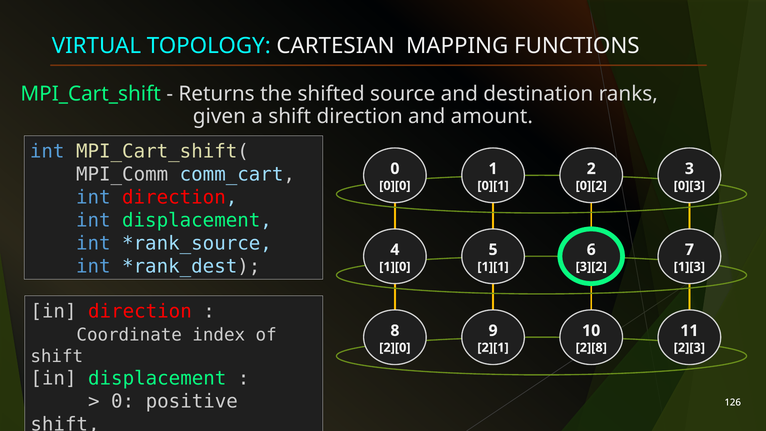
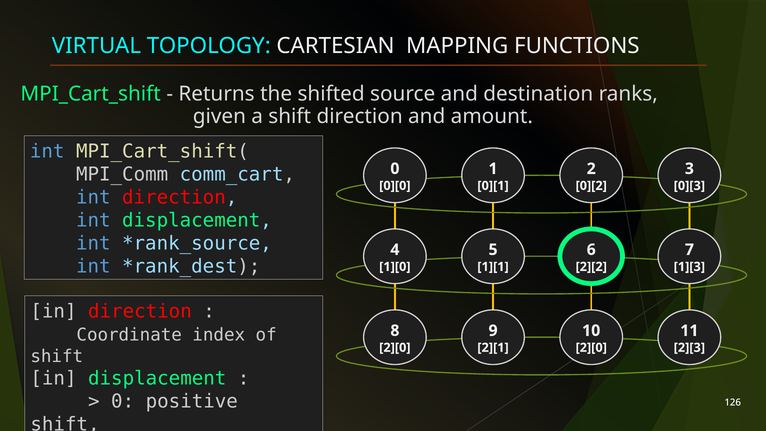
3][2: 3][2 -> 2][2
2][8 at (591, 348): 2][8 -> 2][0
